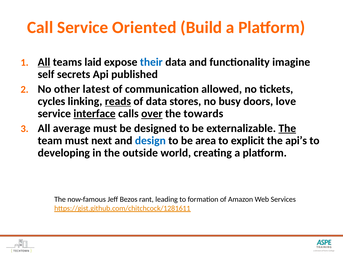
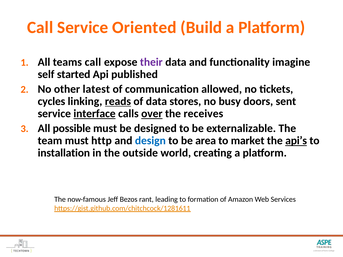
All at (44, 62) underline: present -> none
teams laid: laid -> call
their colour: blue -> purple
secrets: secrets -> started
love: love -> sent
towards: towards -> receives
average: average -> possible
The at (287, 128) underline: present -> none
next: next -> http
explicit: explicit -> market
api’s underline: none -> present
developing: developing -> installation
